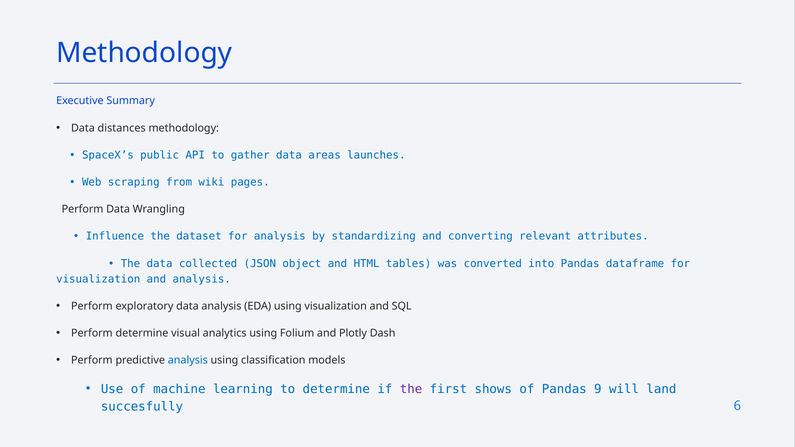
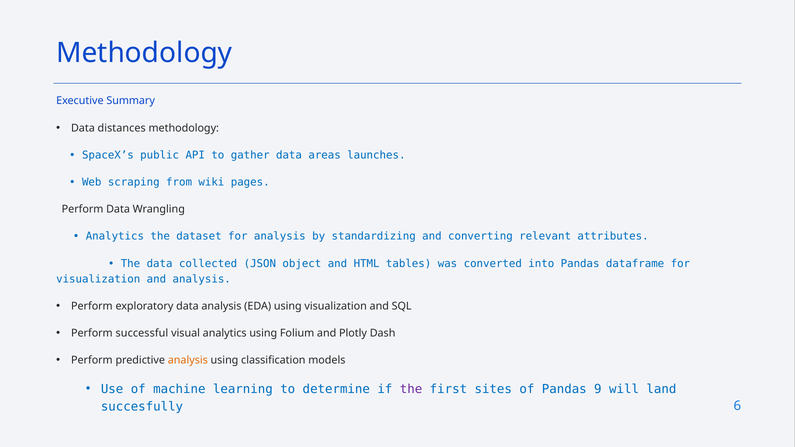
Influence at (115, 237): Influence -> Analytics
Perform determine: determine -> successful
analysis at (188, 360) colour: blue -> orange
shows: shows -> sites
